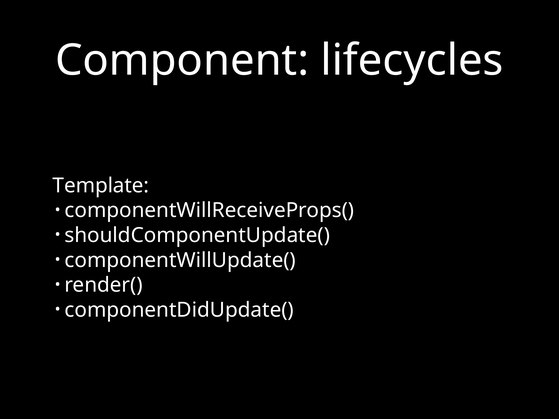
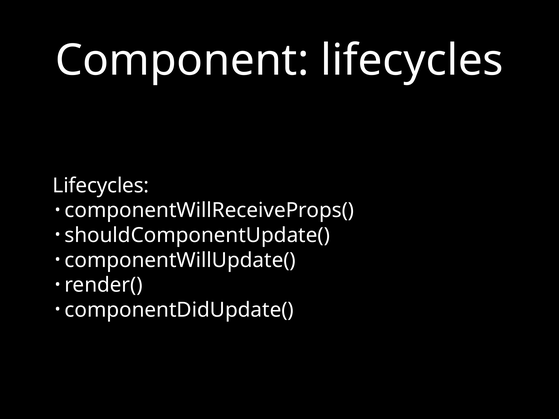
Template at (101, 186): Template -> Lifecycles
